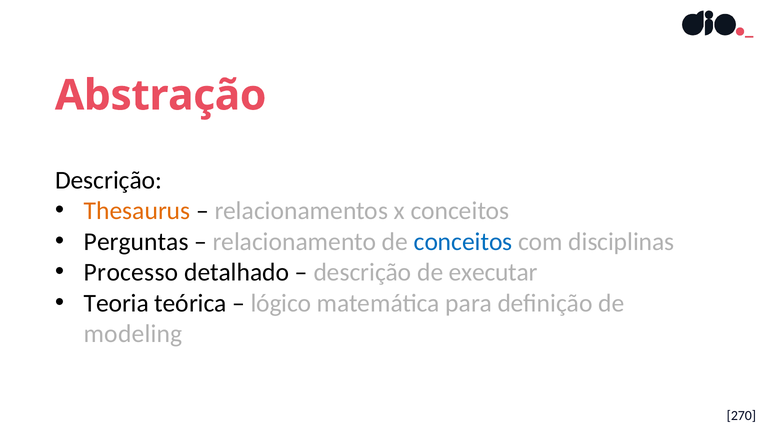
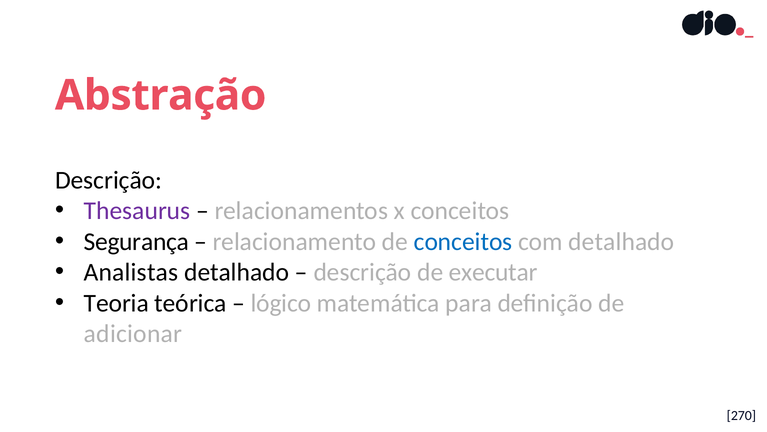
Thesaurus colour: orange -> purple
Perguntas: Perguntas -> Segurança
com disciplinas: disciplinas -> detalhado
Processo: Processo -> Analistas
modeling: modeling -> adicionar
